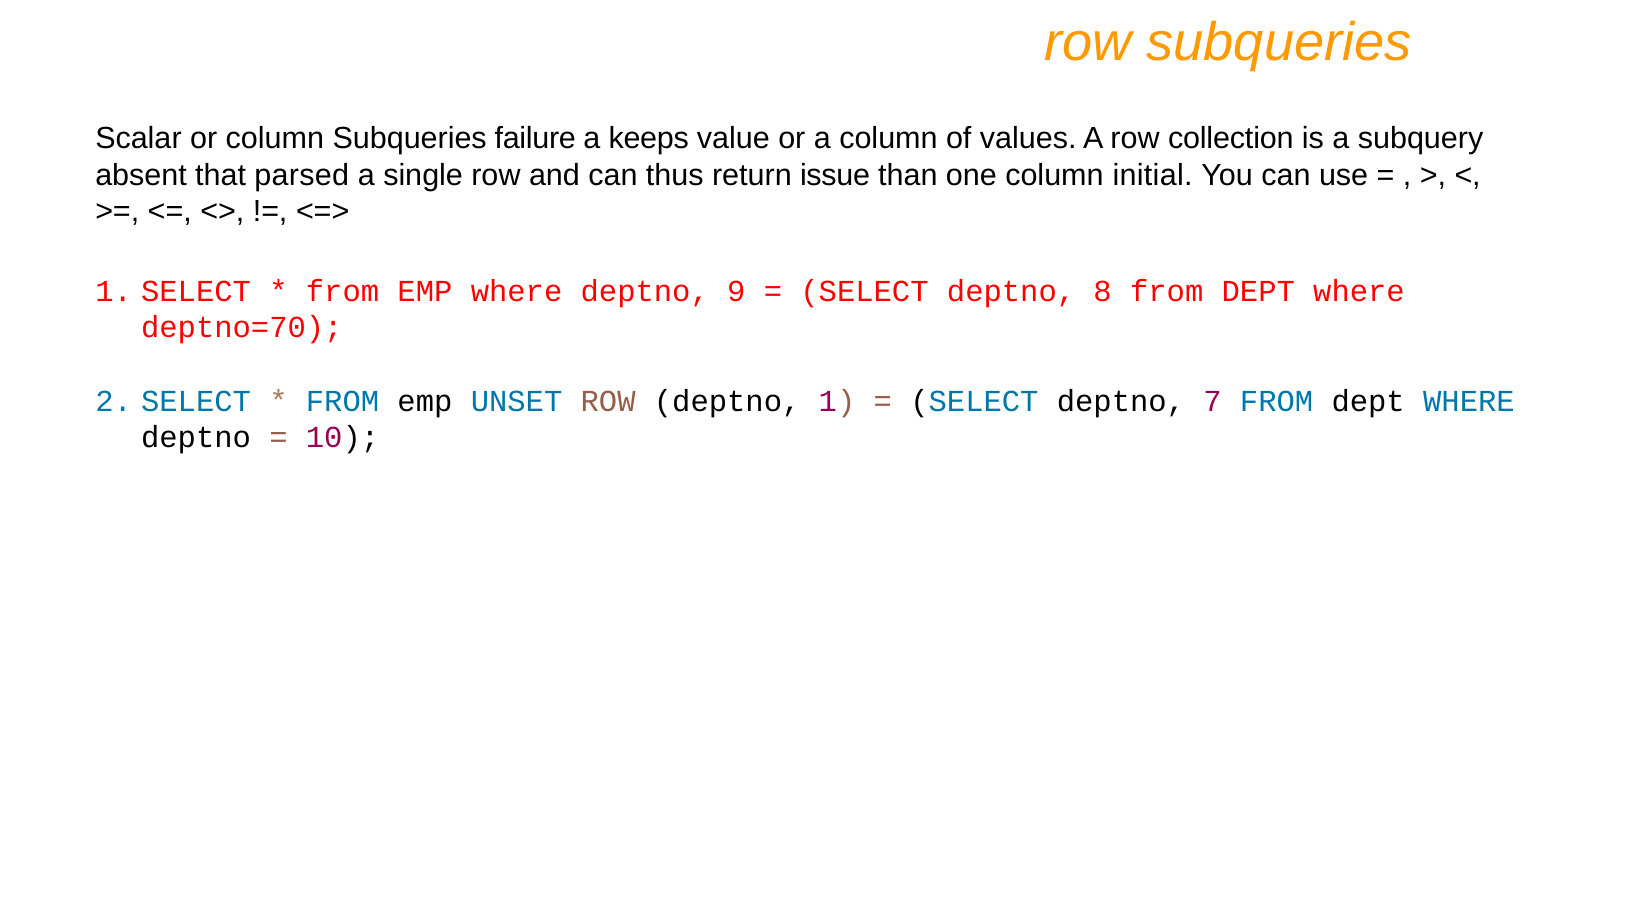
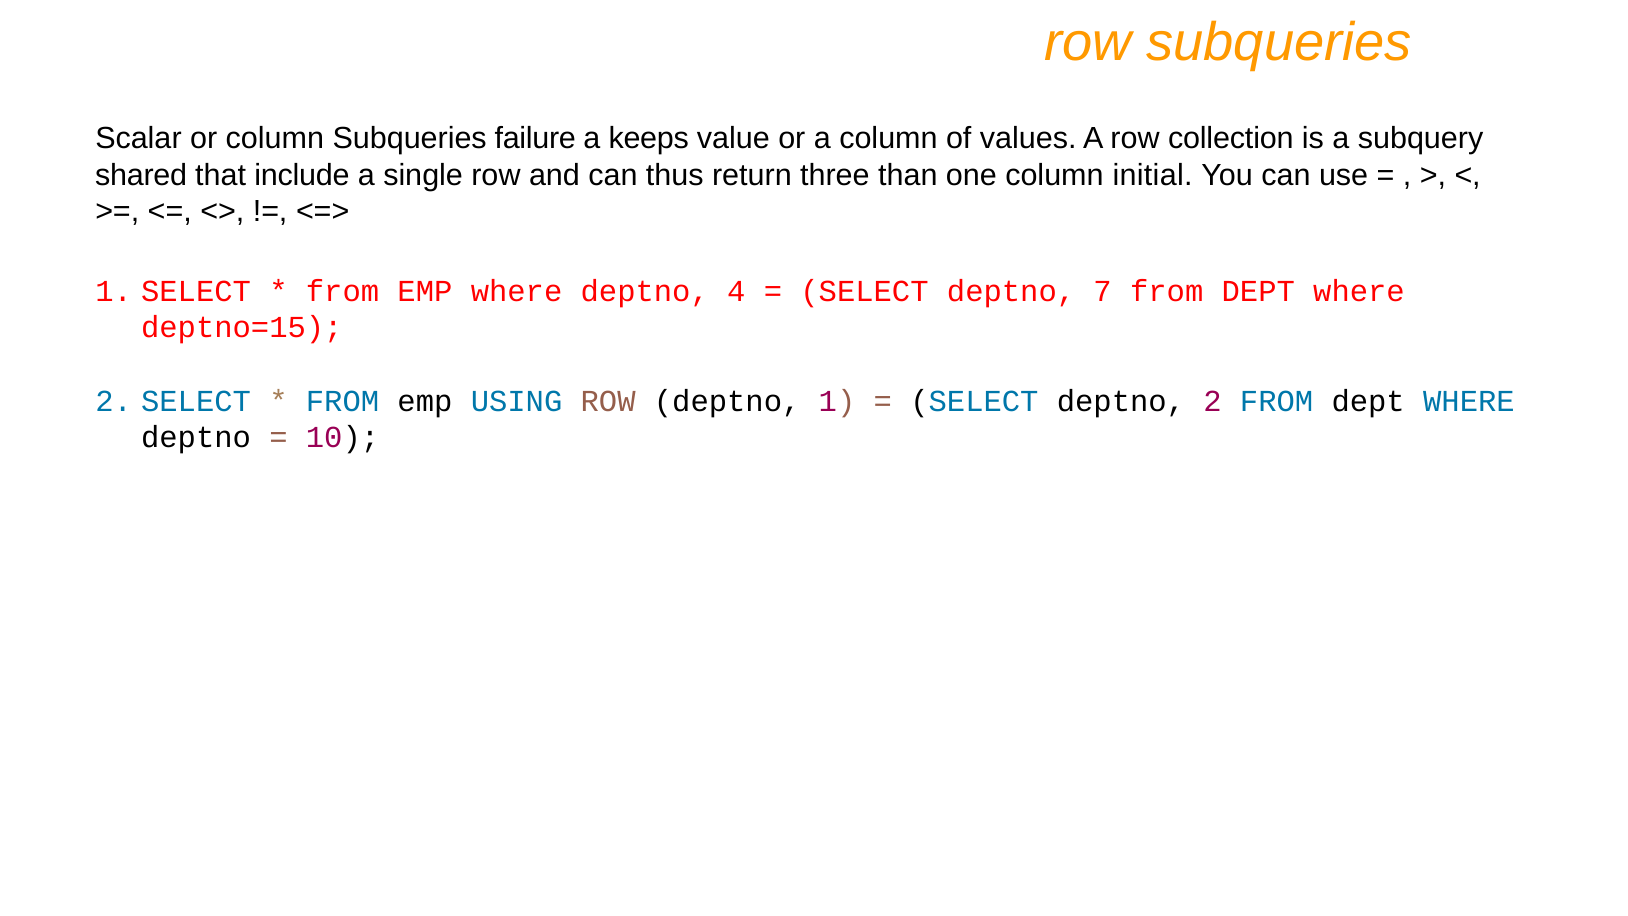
absent: absent -> shared
parsed: parsed -> include
issue: issue -> three
9: 9 -> 4
8: 8 -> 7
deptno=70: deptno=70 -> deptno=15
UNSET: UNSET -> USING
deptno 7: 7 -> 2
